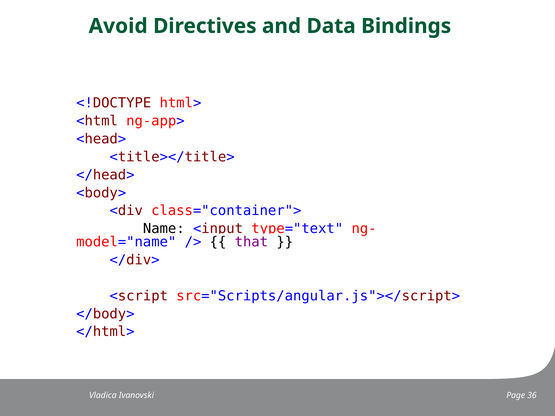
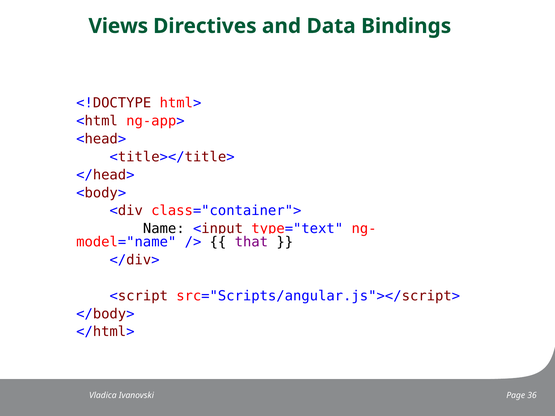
Avoid: Avoid -> Views
